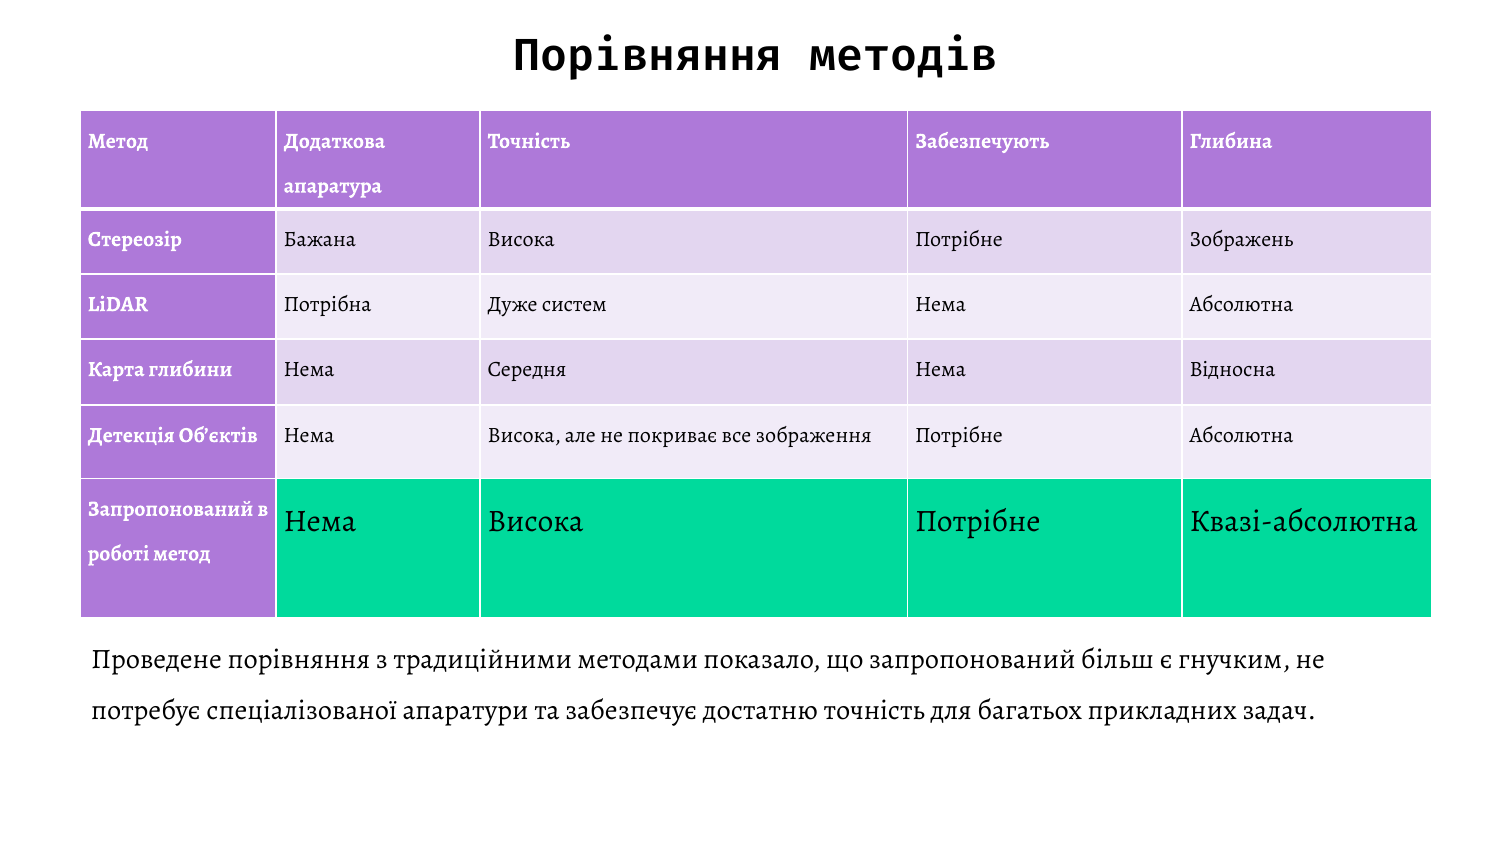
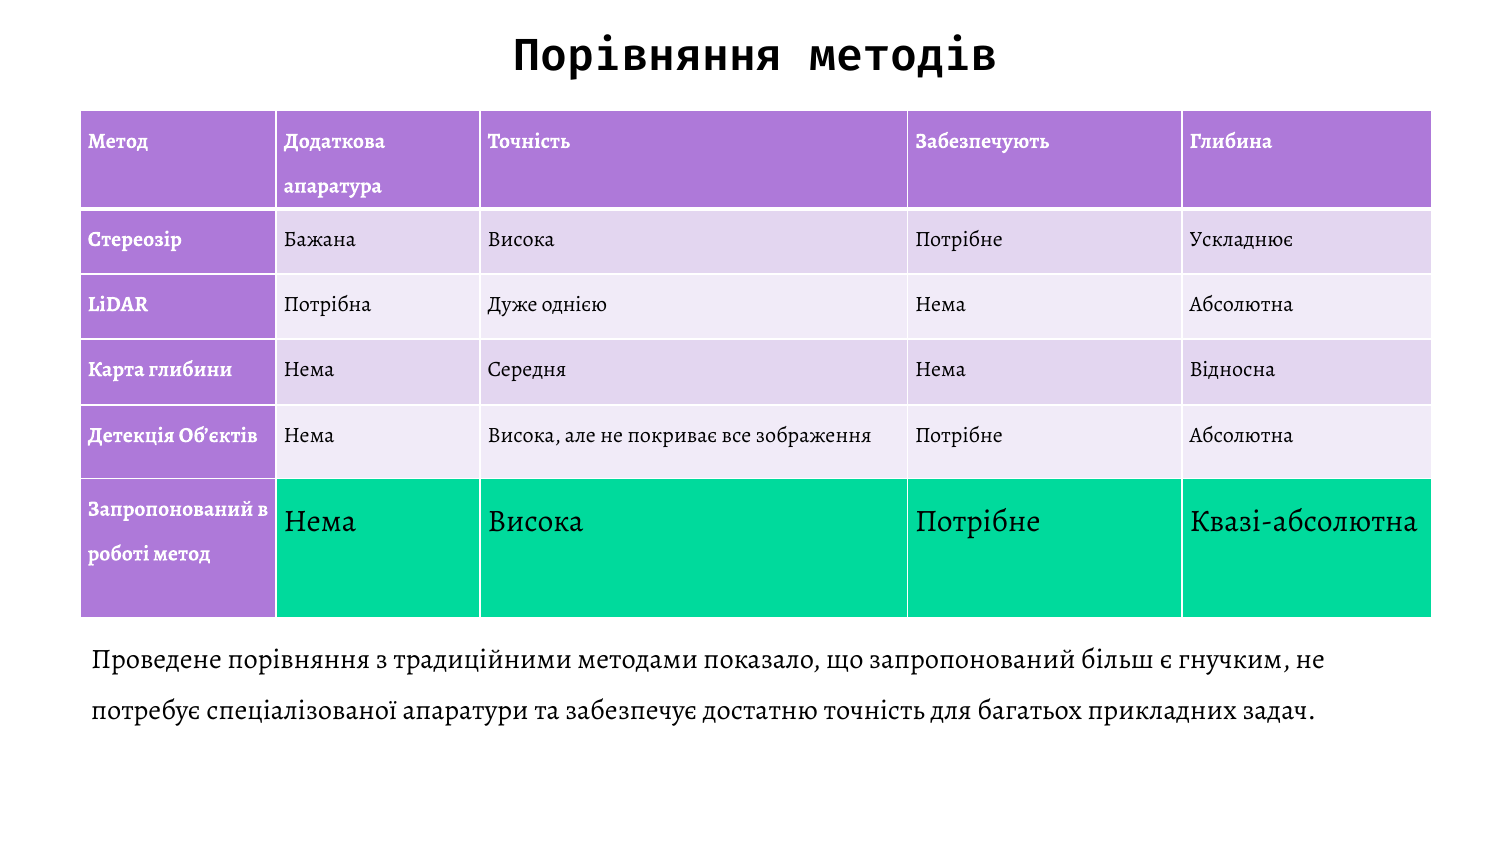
Зображень: Зображень -> Ускладнює
систем: систем -> однією
